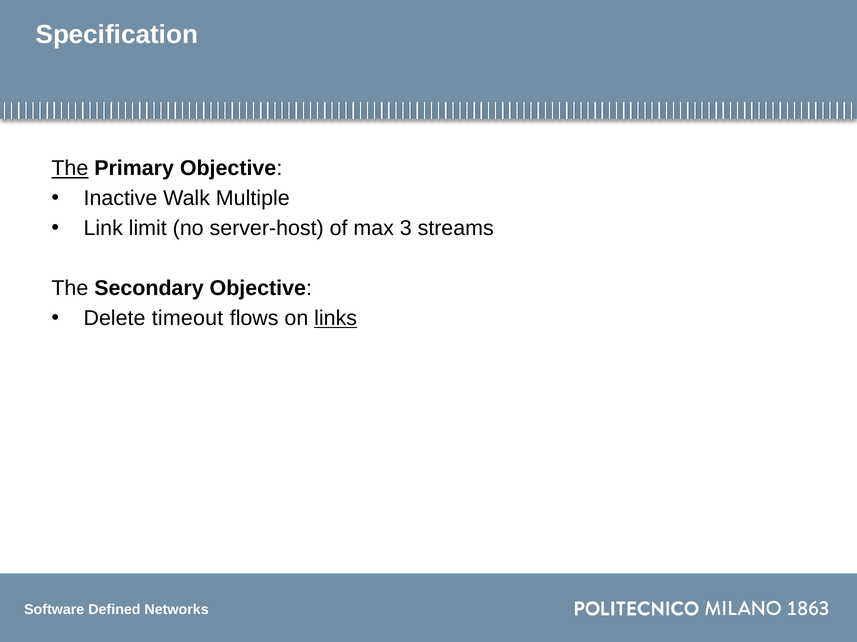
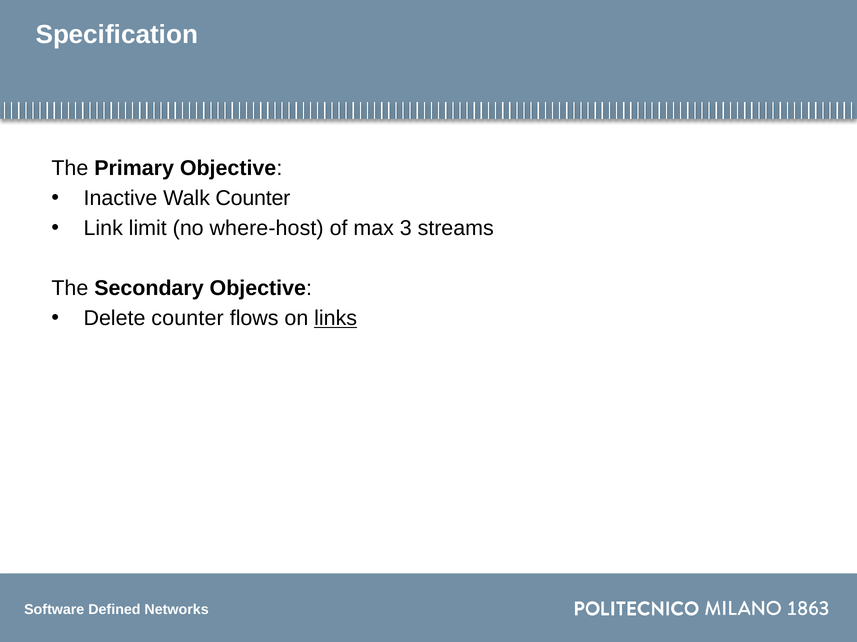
The at (70, 169) underline: present -> none
Walk Multiple: Multiple -> Counter
server-host: server-host -> where-host
Delete timeout: timeout -> counter
